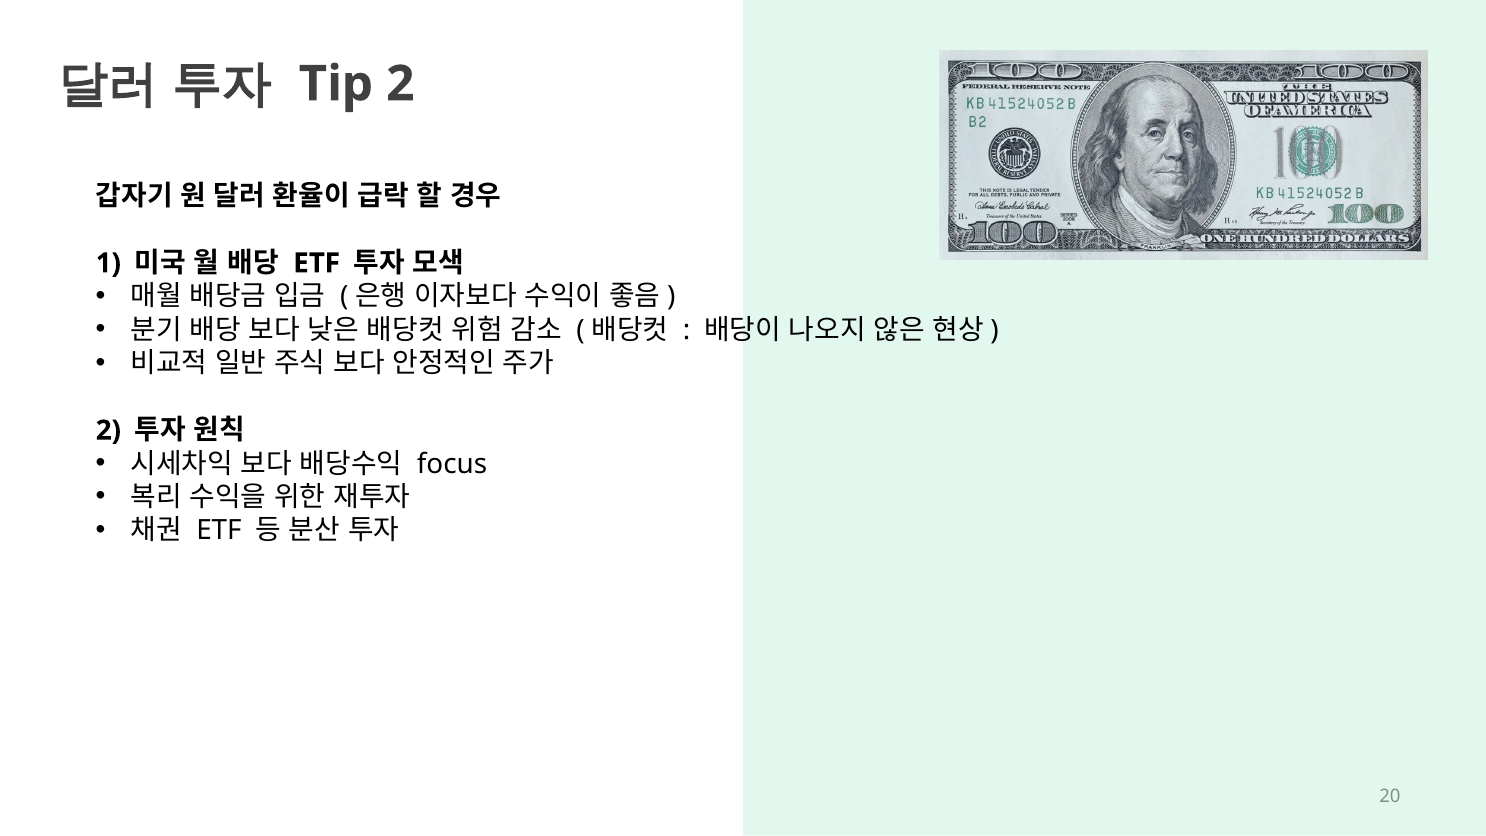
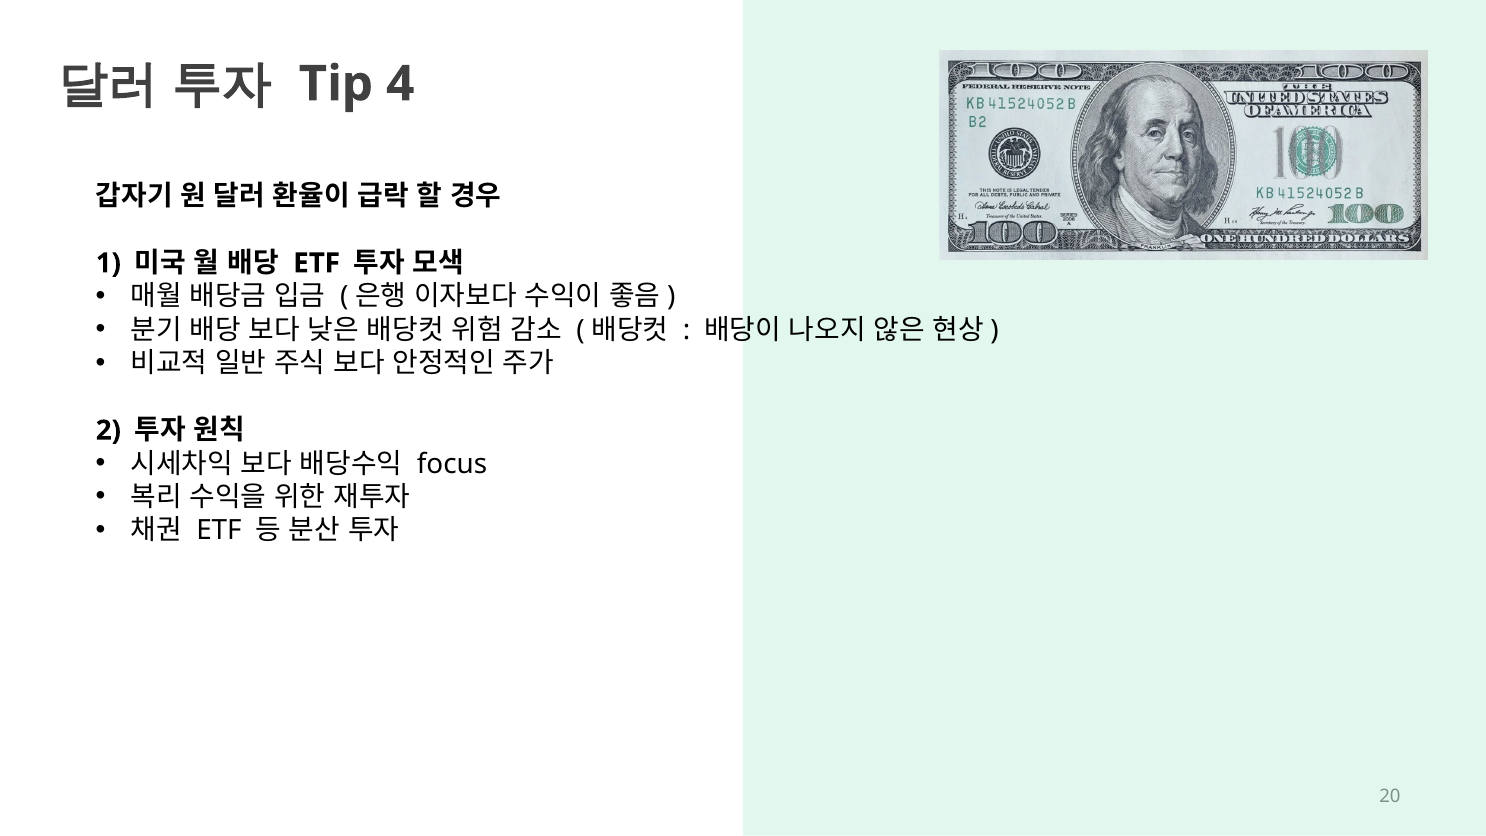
Tip 2: 2 -> 4
